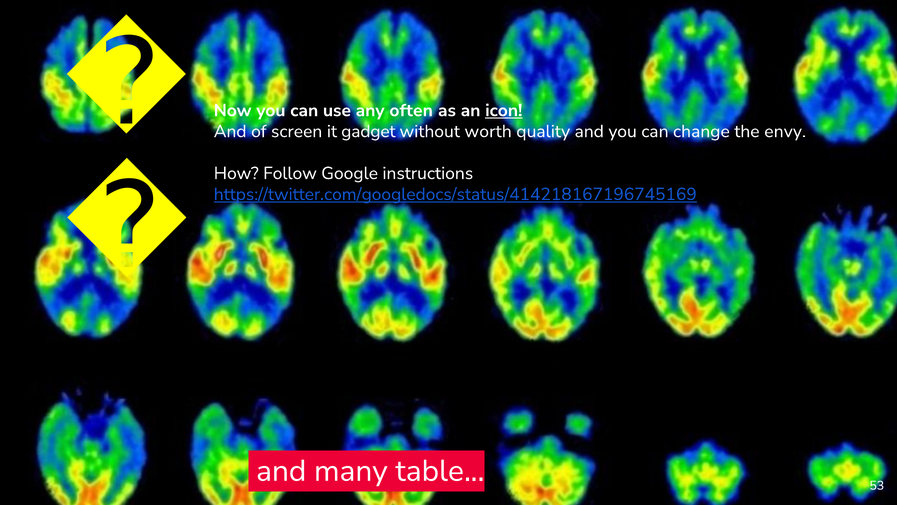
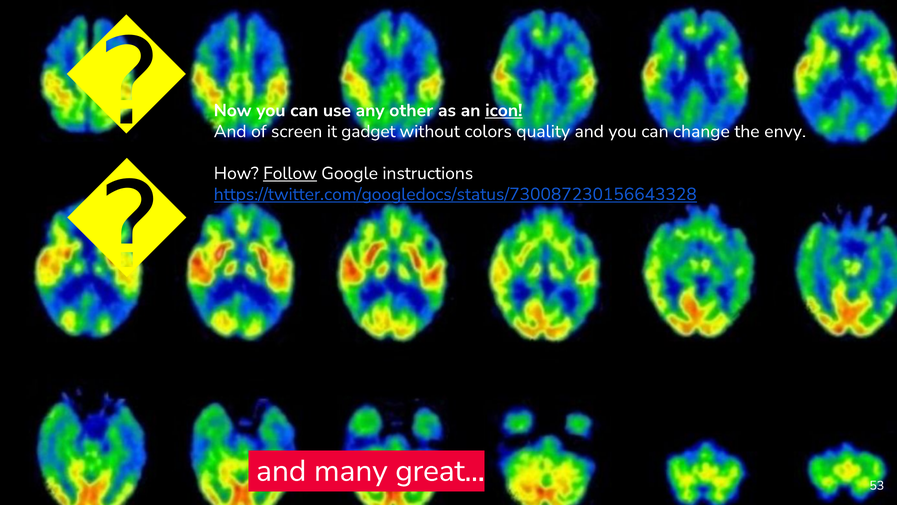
often: often -> other
worth: worth -> colors
Follow underline: none -> present
https://twitter.com/googledocs/status/414218167196745169: https://twitter.com/googledocs/status/414218167196745169 -> https://twitter.com/googledocs/status/730087230156643328
table: table -> great
